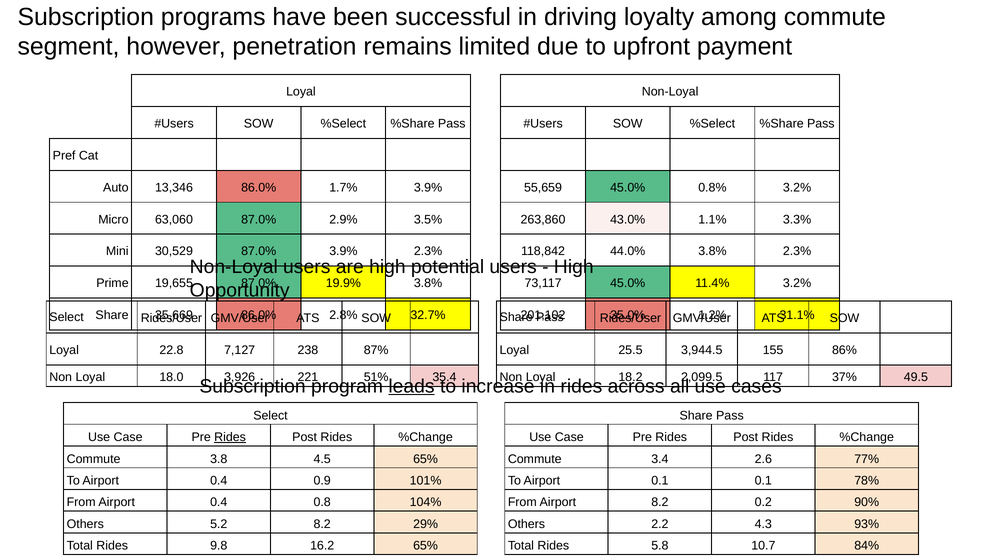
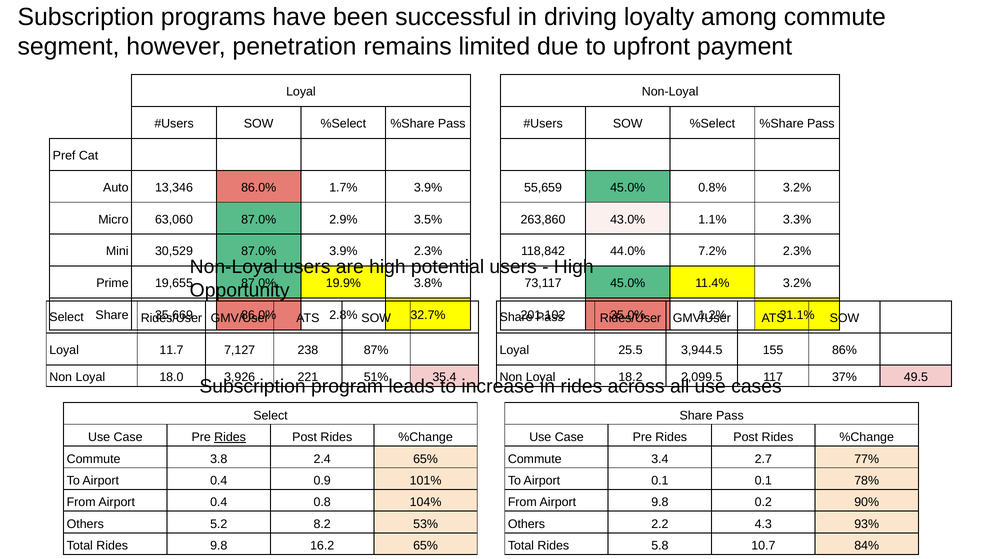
44.0% 3.8%: 3.8% -> 7.2%
22.8: 22.8 -> 11.7
leads underline: present -> none
4.5: 4.5 -> 2.4
2.6: 2.6 -> 2.7
Airport 8.2: 8.2 -> 9.8
29%: 29% -> 53%
